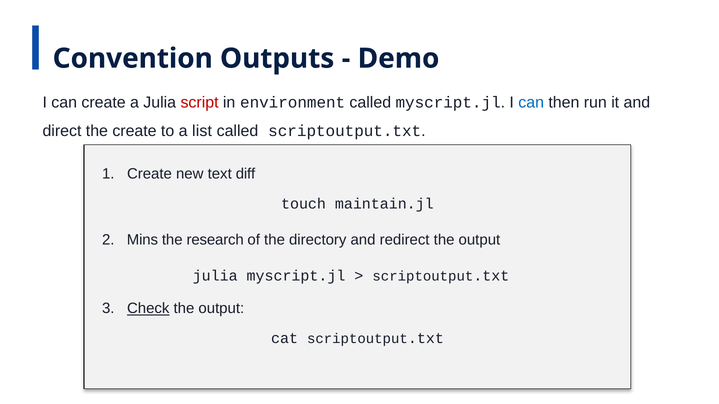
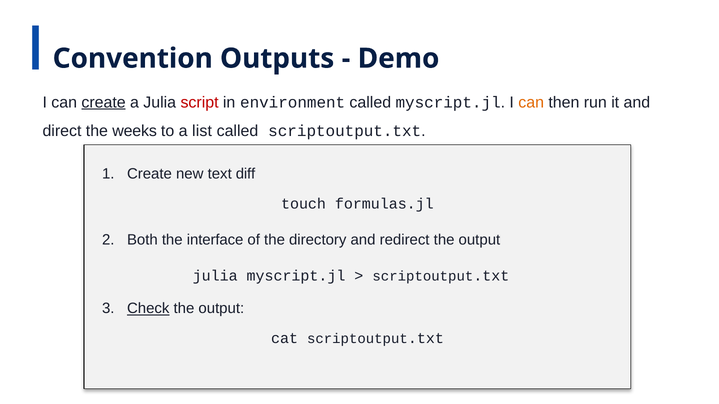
create at (104, 102) underline: none -> present
can at (531, 102) colour: blue -> orange
the create: create -> weeks
maintain.jl: maintain.jl -> formulas.jl
Mins: Mins -> Both
research: research -> interface
